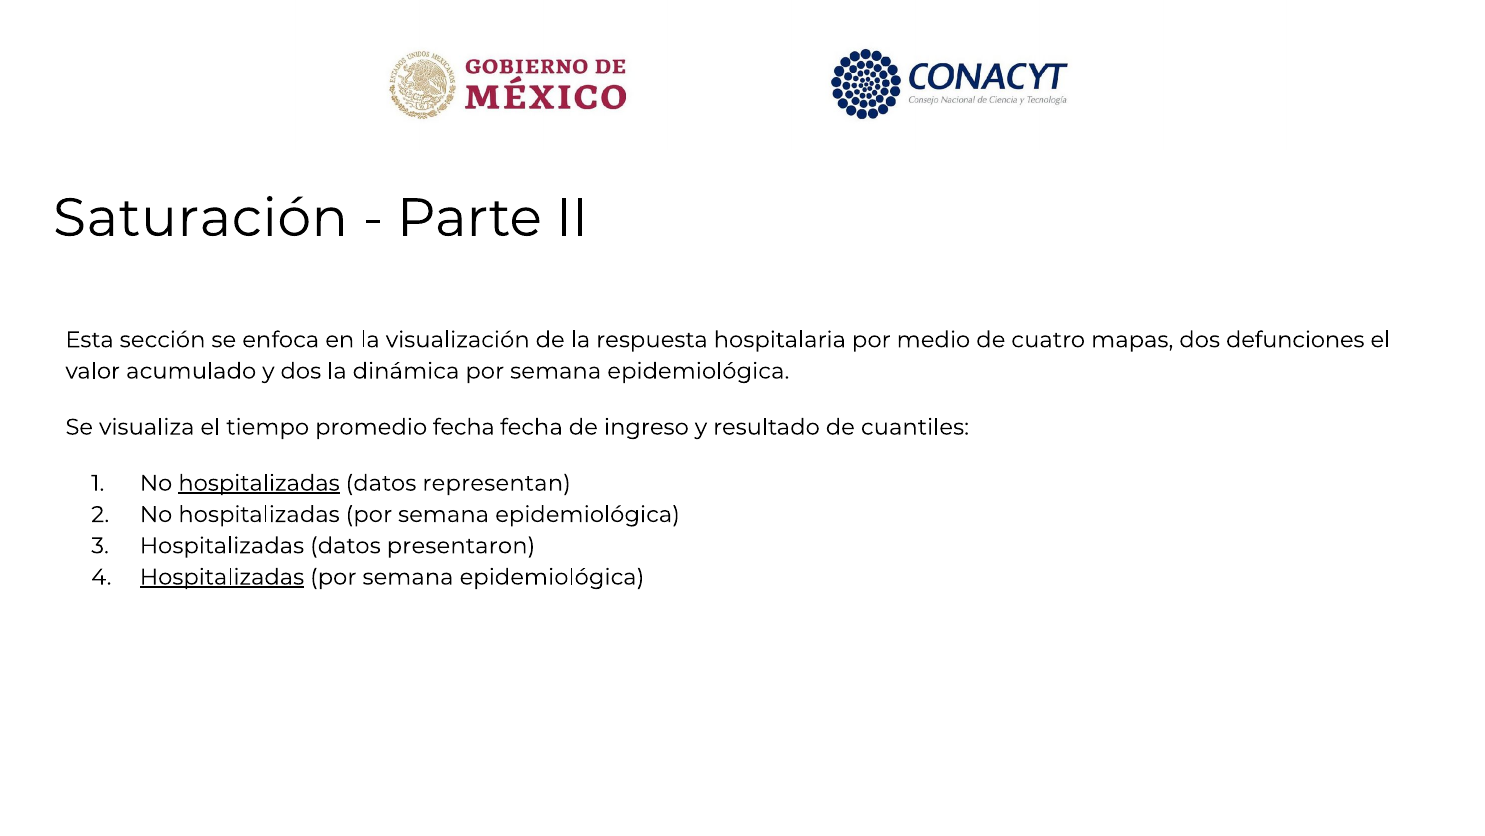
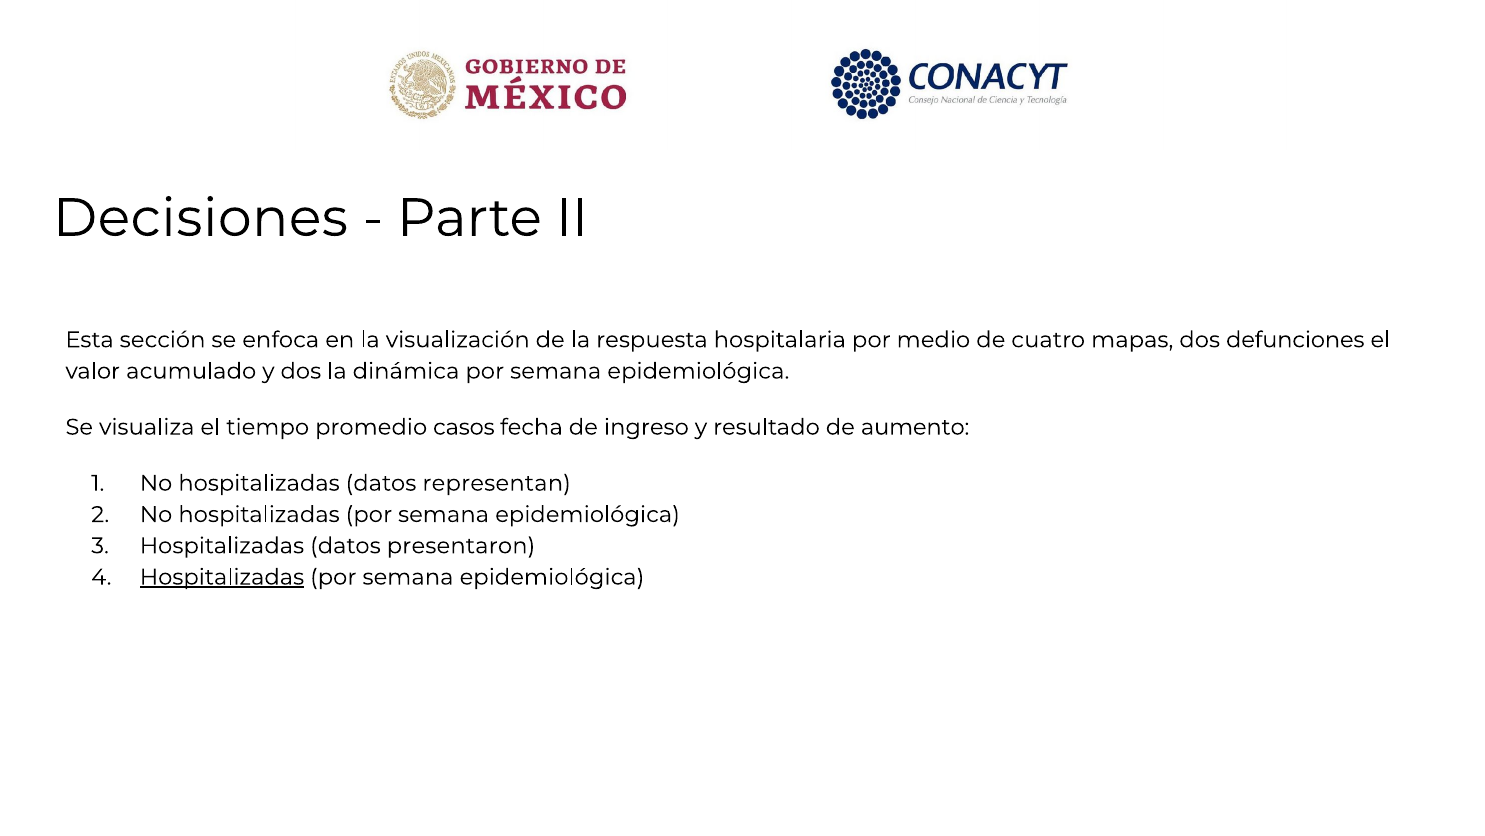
Saturación: Saturación -> Decisiones
promedio fecha: fecha -> casos
cuantiles: cuantiles -> aumento
hospitalizadas at (259, 483) underline: present -> none
